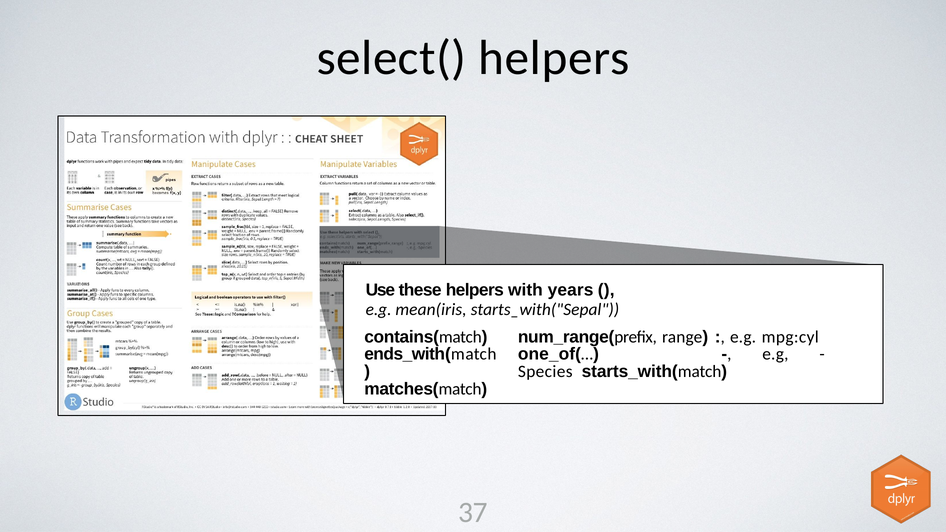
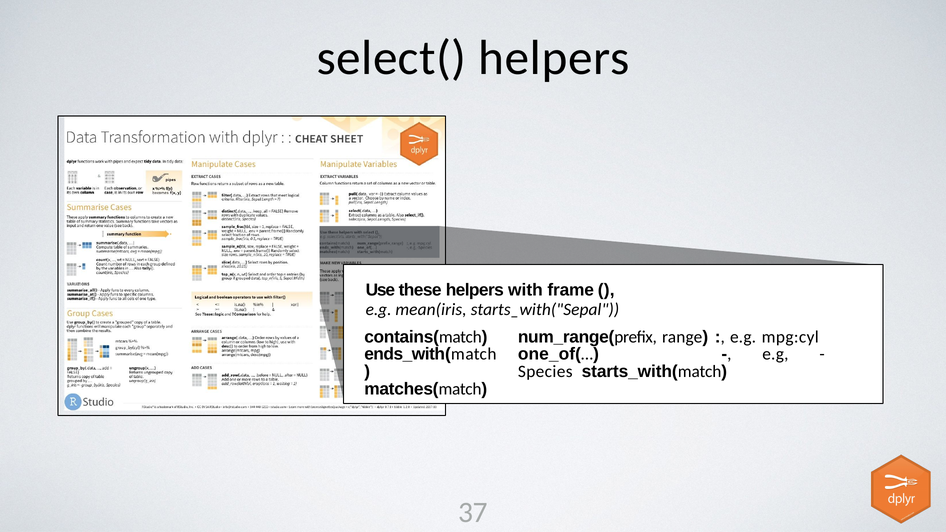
years: years -> frame
